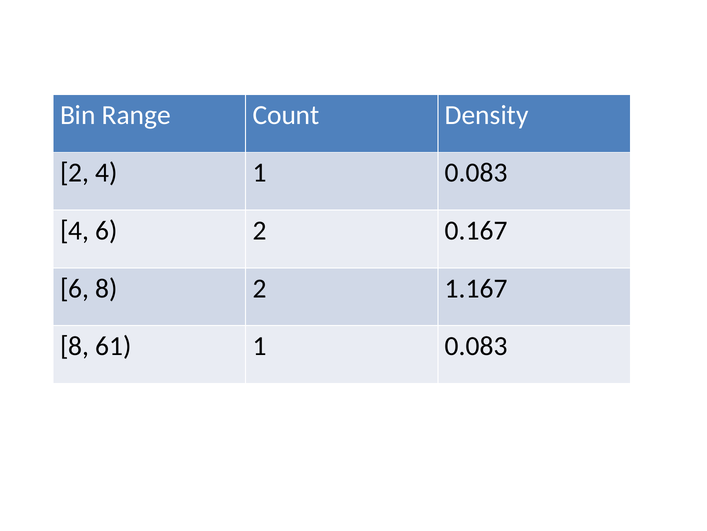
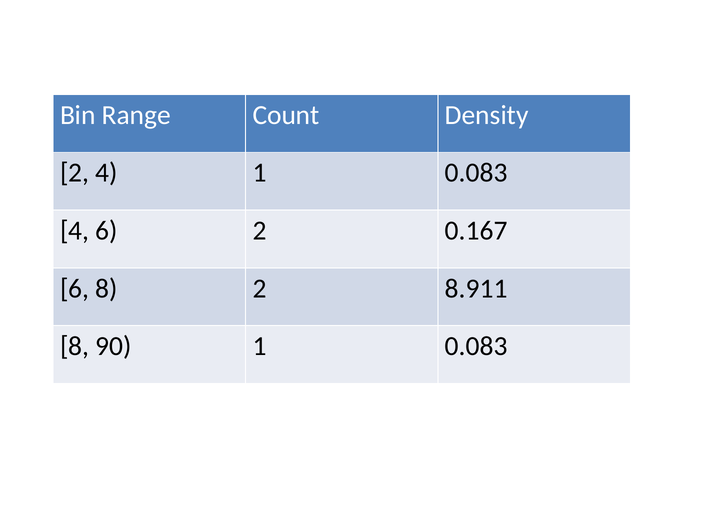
1.167: 1.167 -> 8.911
61: 61 -> 90
